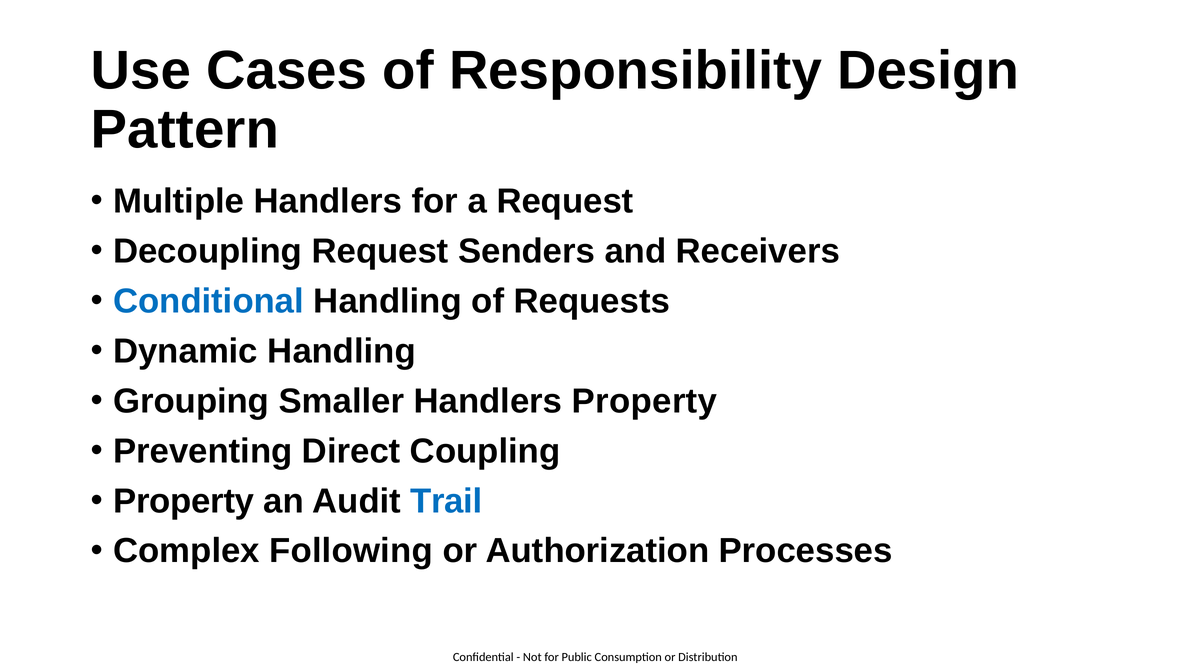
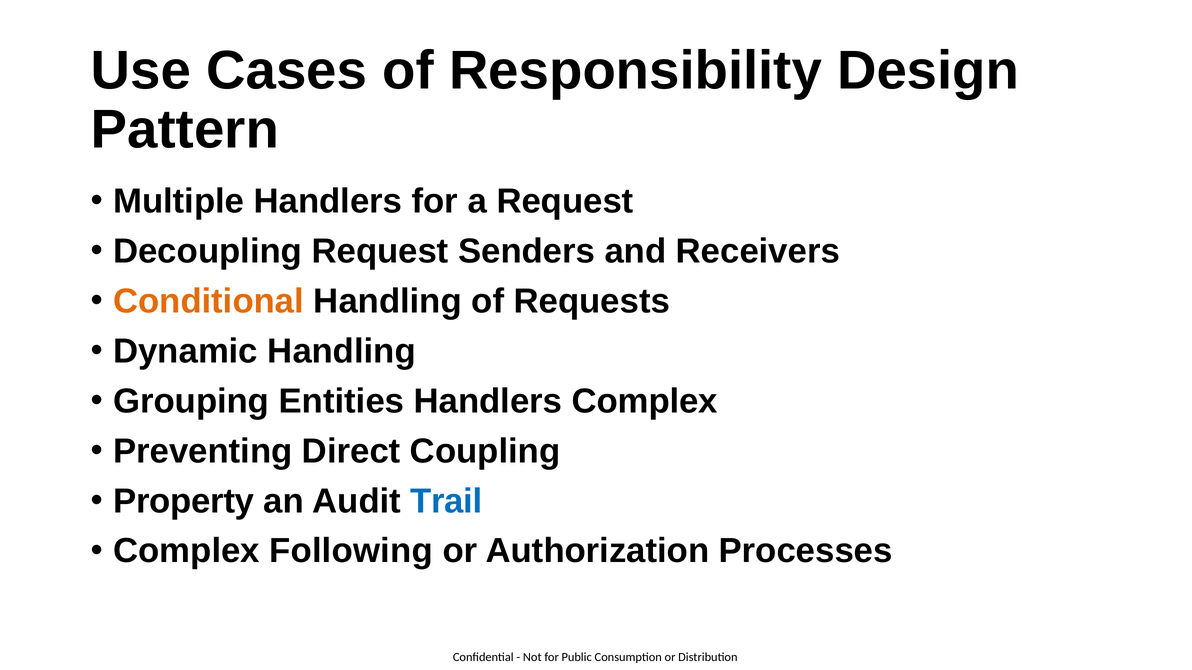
Conditional colour: blue -> orange
Smaller: Smaller -> Entities
Handlers Property: Property -> Complex
